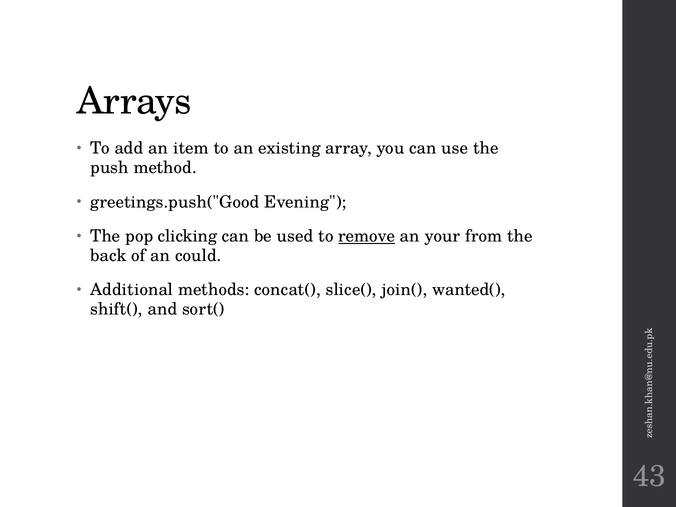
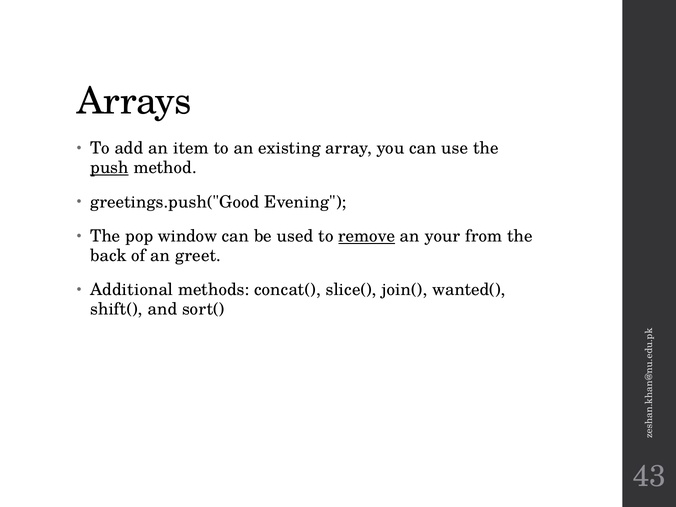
push underline: none -> present
clicking: clicking -> window
could: could -> greet
